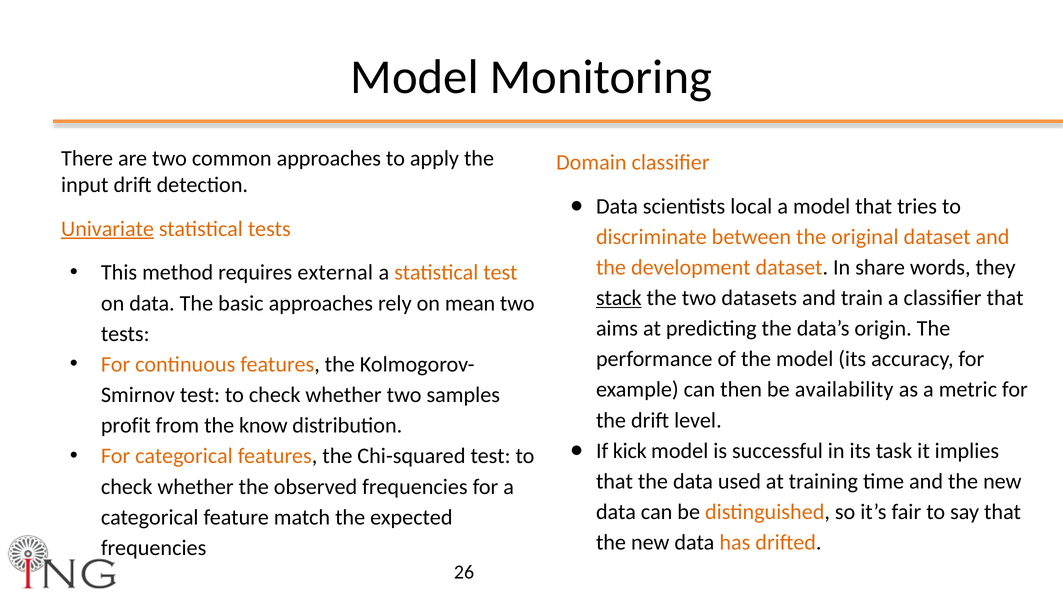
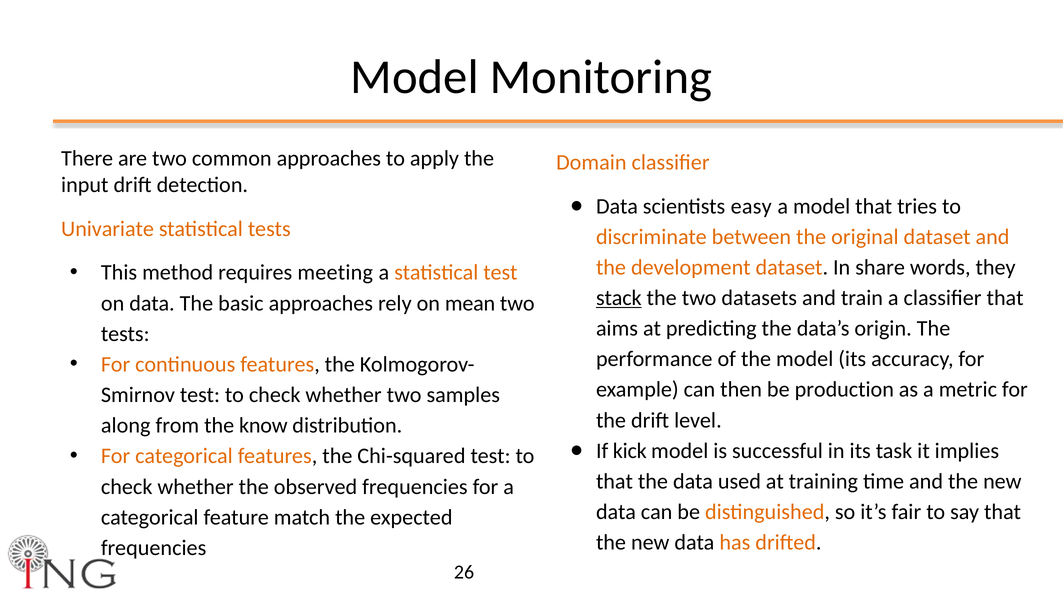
local: local -> easy
Univariate underline: present -> none
external: external -> meeting
availability: availability -> production
profit: profit -> along
